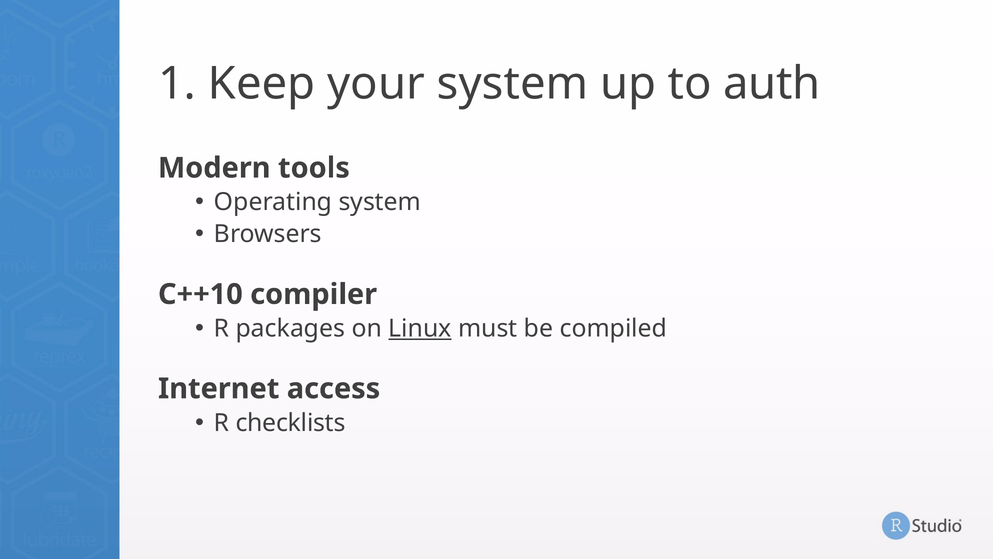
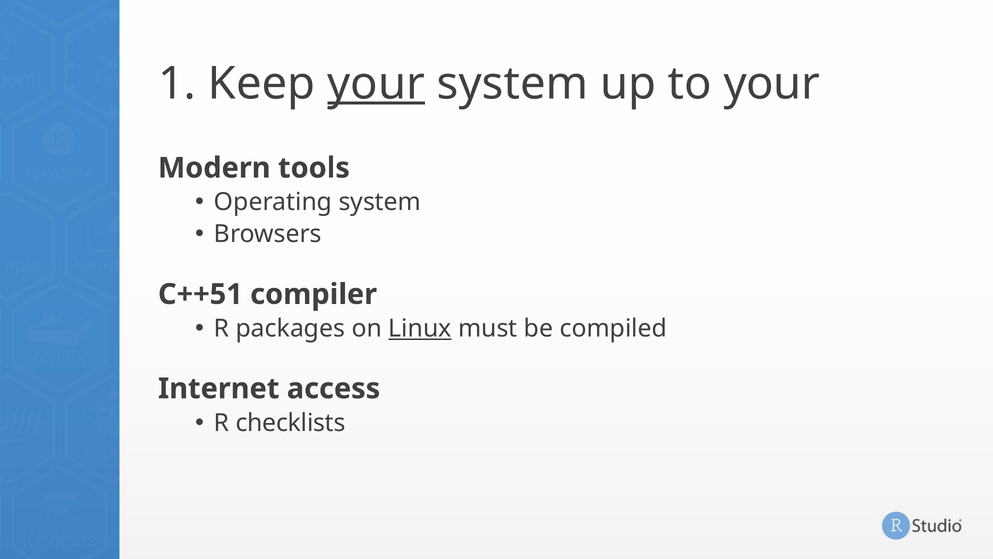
your at (376, 83) underline: none -> present
to auth: auth -> your
C++10: C++10 -> C++51
